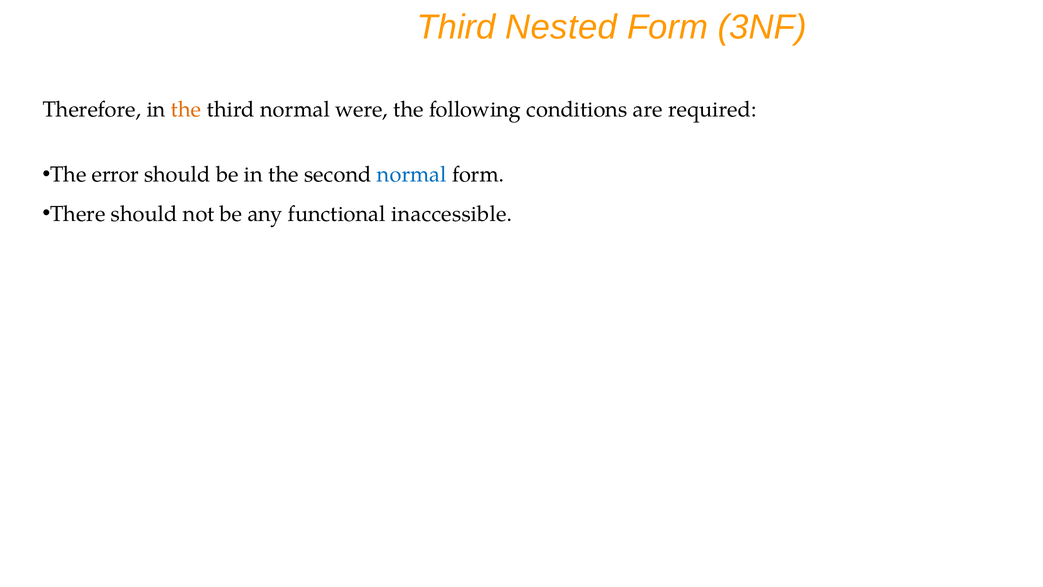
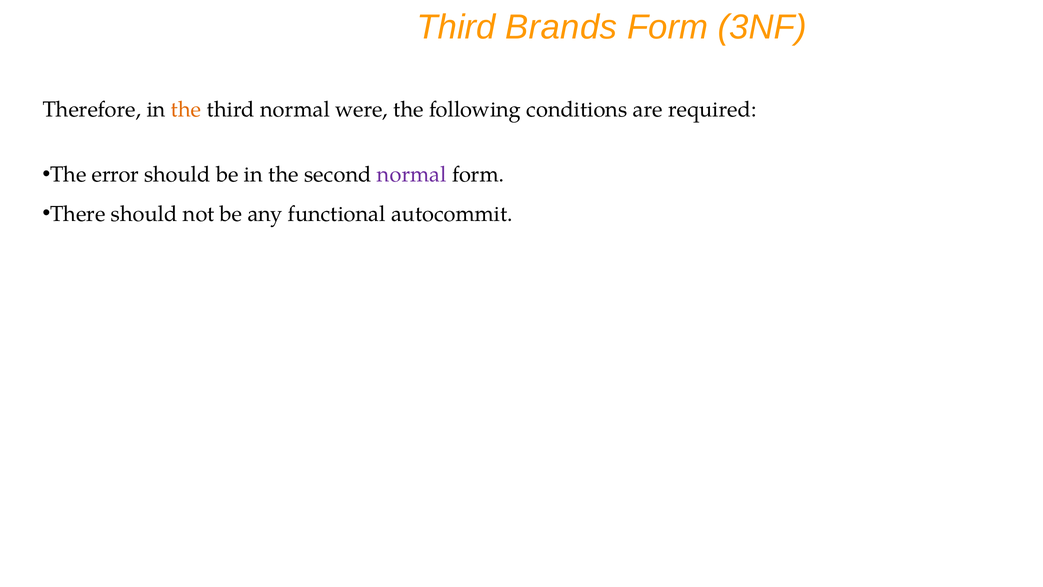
Nested: Nested -> Brands
normal at (412, 175) colour: blue -> purple
inaccessible: inaccessible -> autocommit
